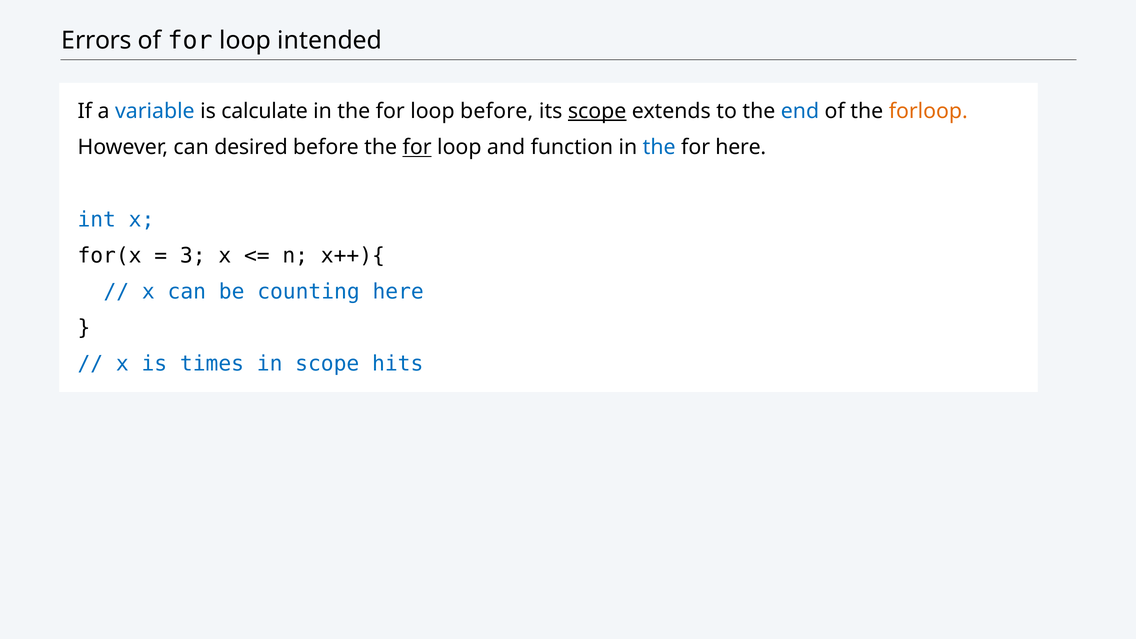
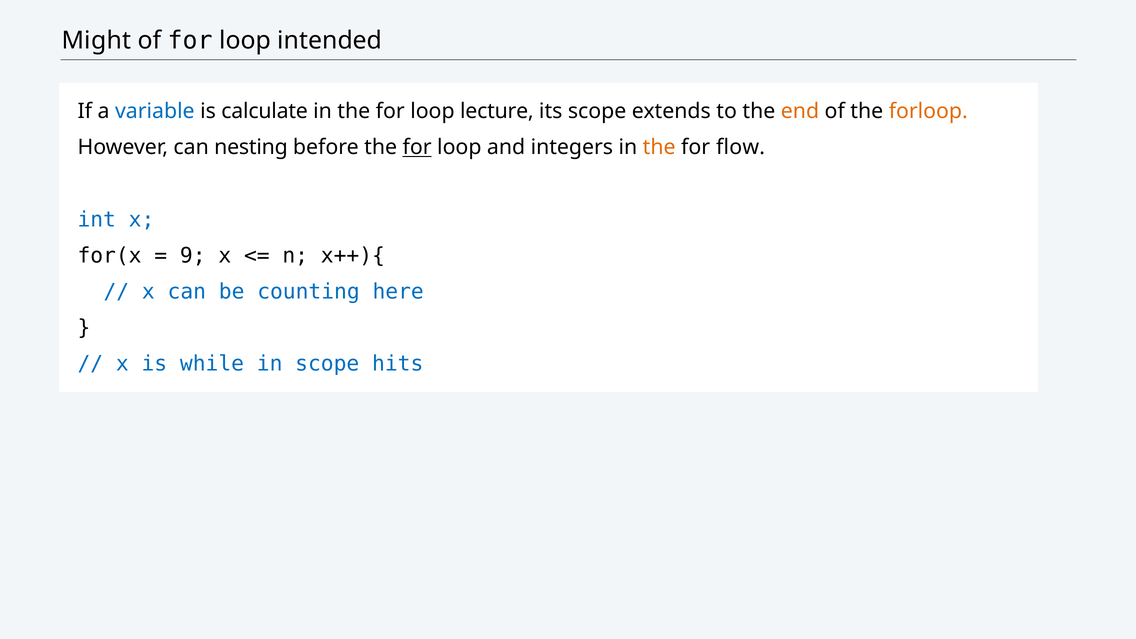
Errors: Errors -> Might
loop before: before -> lecture
scope at (597, 111) underline: present -> none
end colour: blue -> orange
desired: desired -> nesting
function: function -> integers
the at (659, 147) colour: blue -> orange
for here: here -> flow
3: 3 -> 9
times: times -> while
